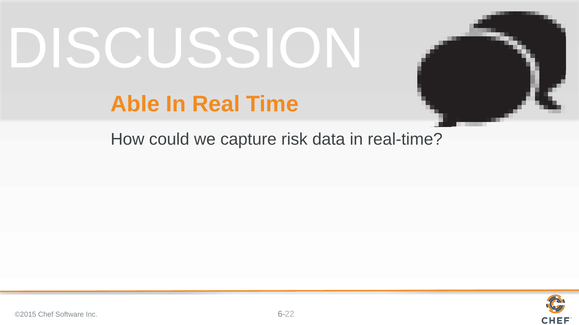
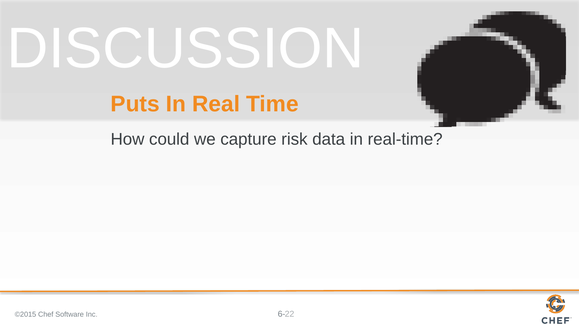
Able: Able -> Puts
